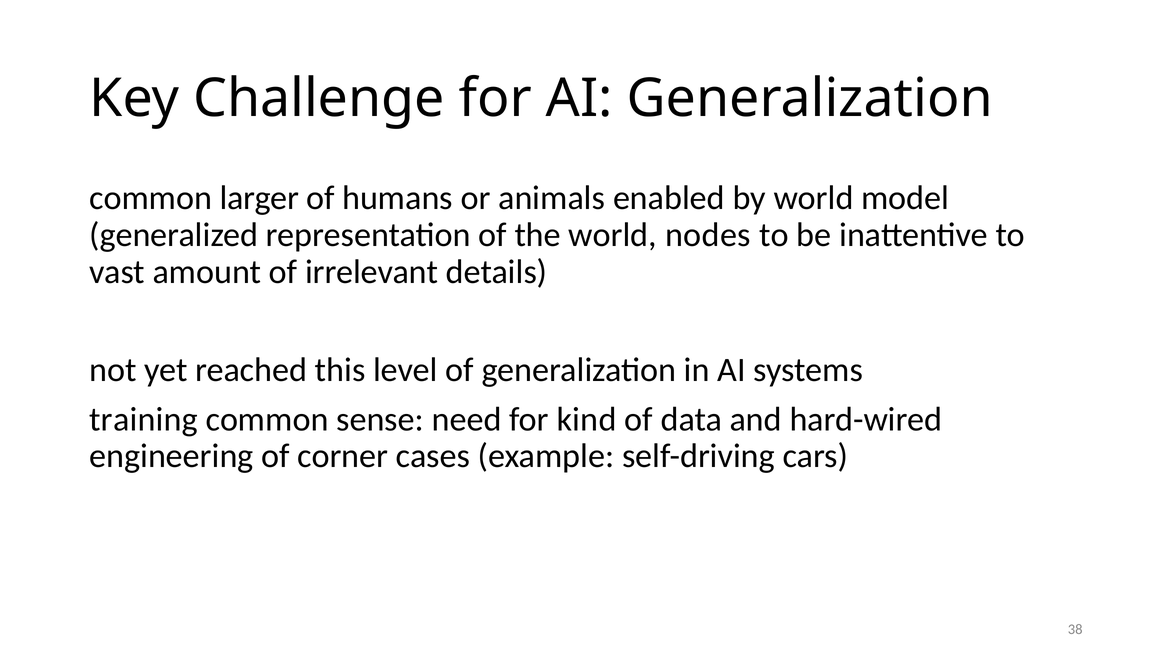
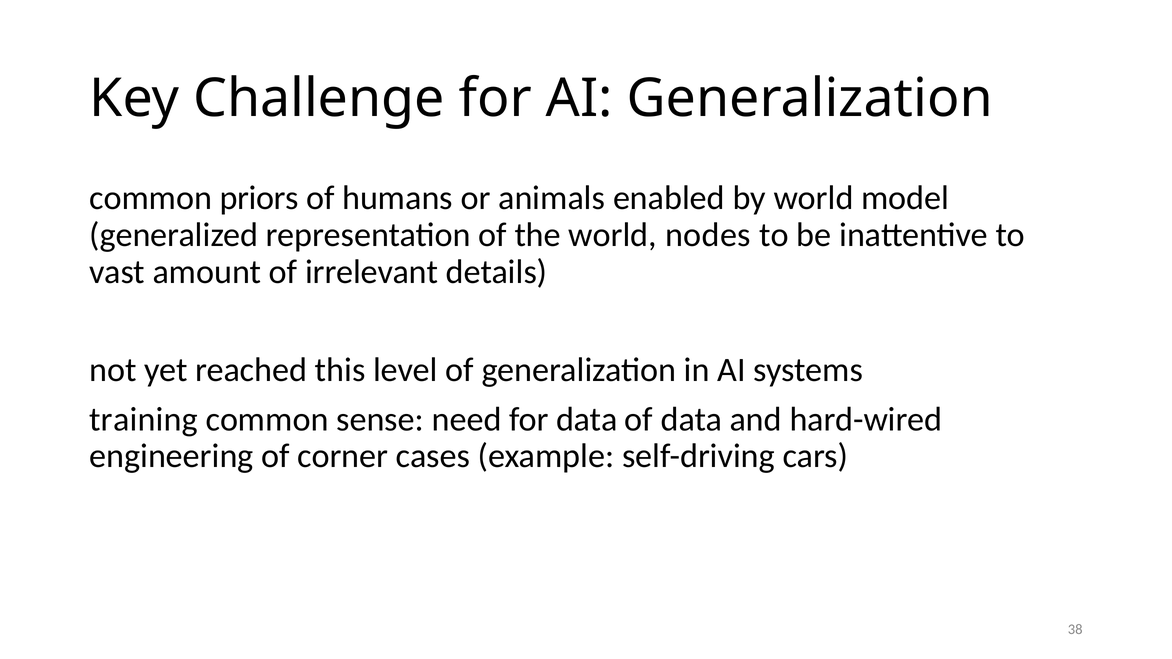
larger: larger -> priors
for kind: kind -> data
